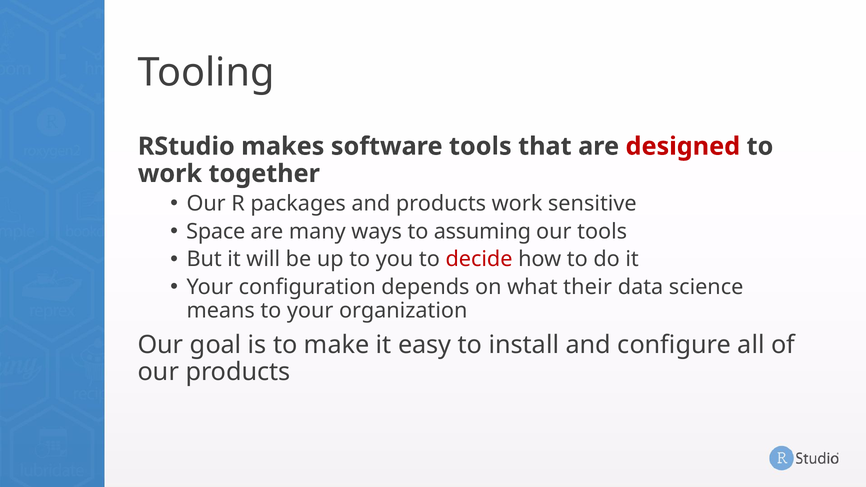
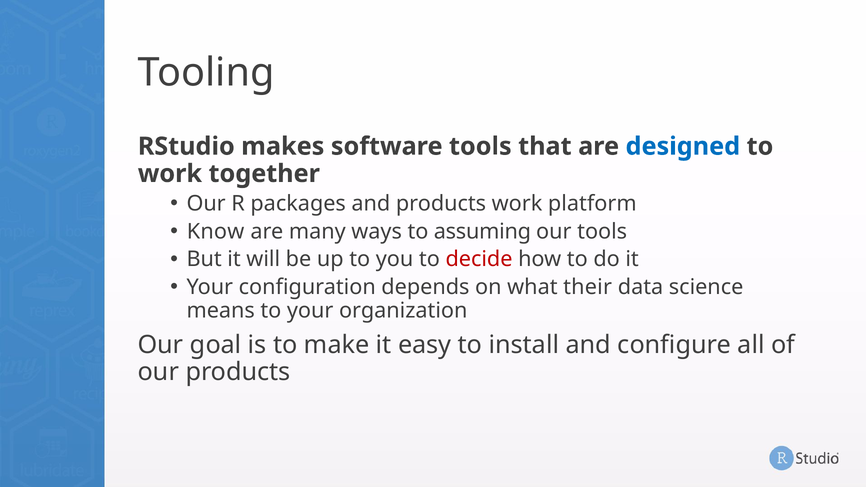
designed colour: red -> blue
sensitive: sensitive -> platform
Space: Space -> Know
